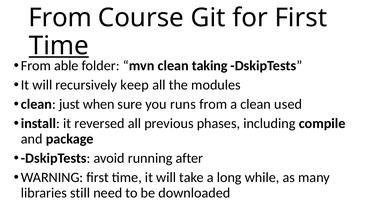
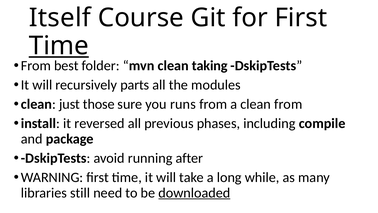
From at (60, 18): From -> Itself
able: able -> best
keep: keep -> parts
when: when -> those
clean used: used -> from
downloaded underline: none -> present
